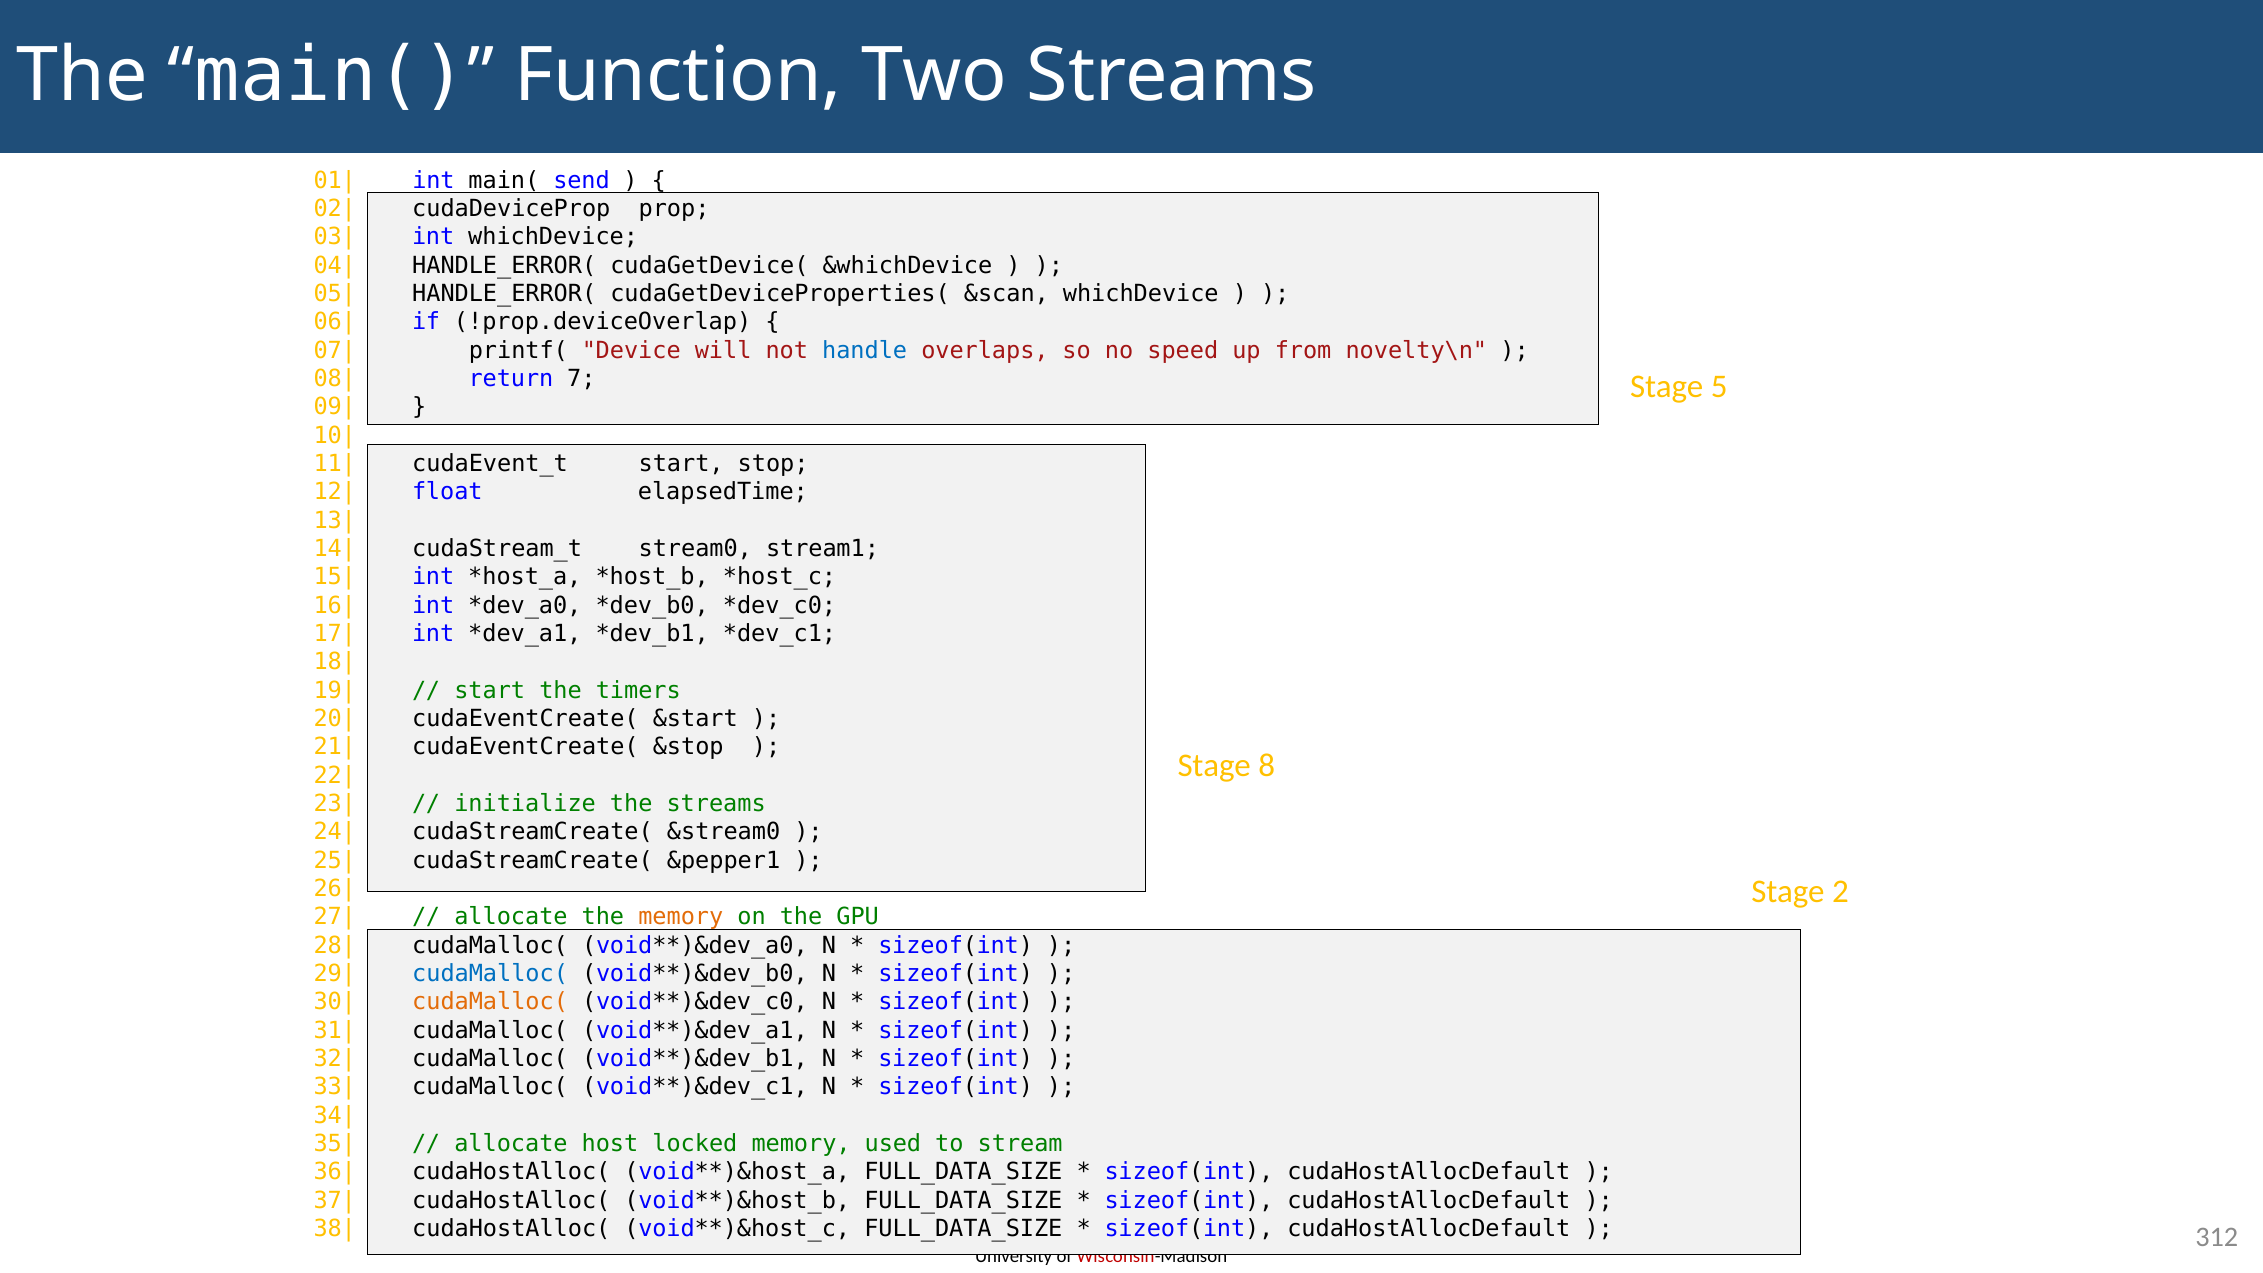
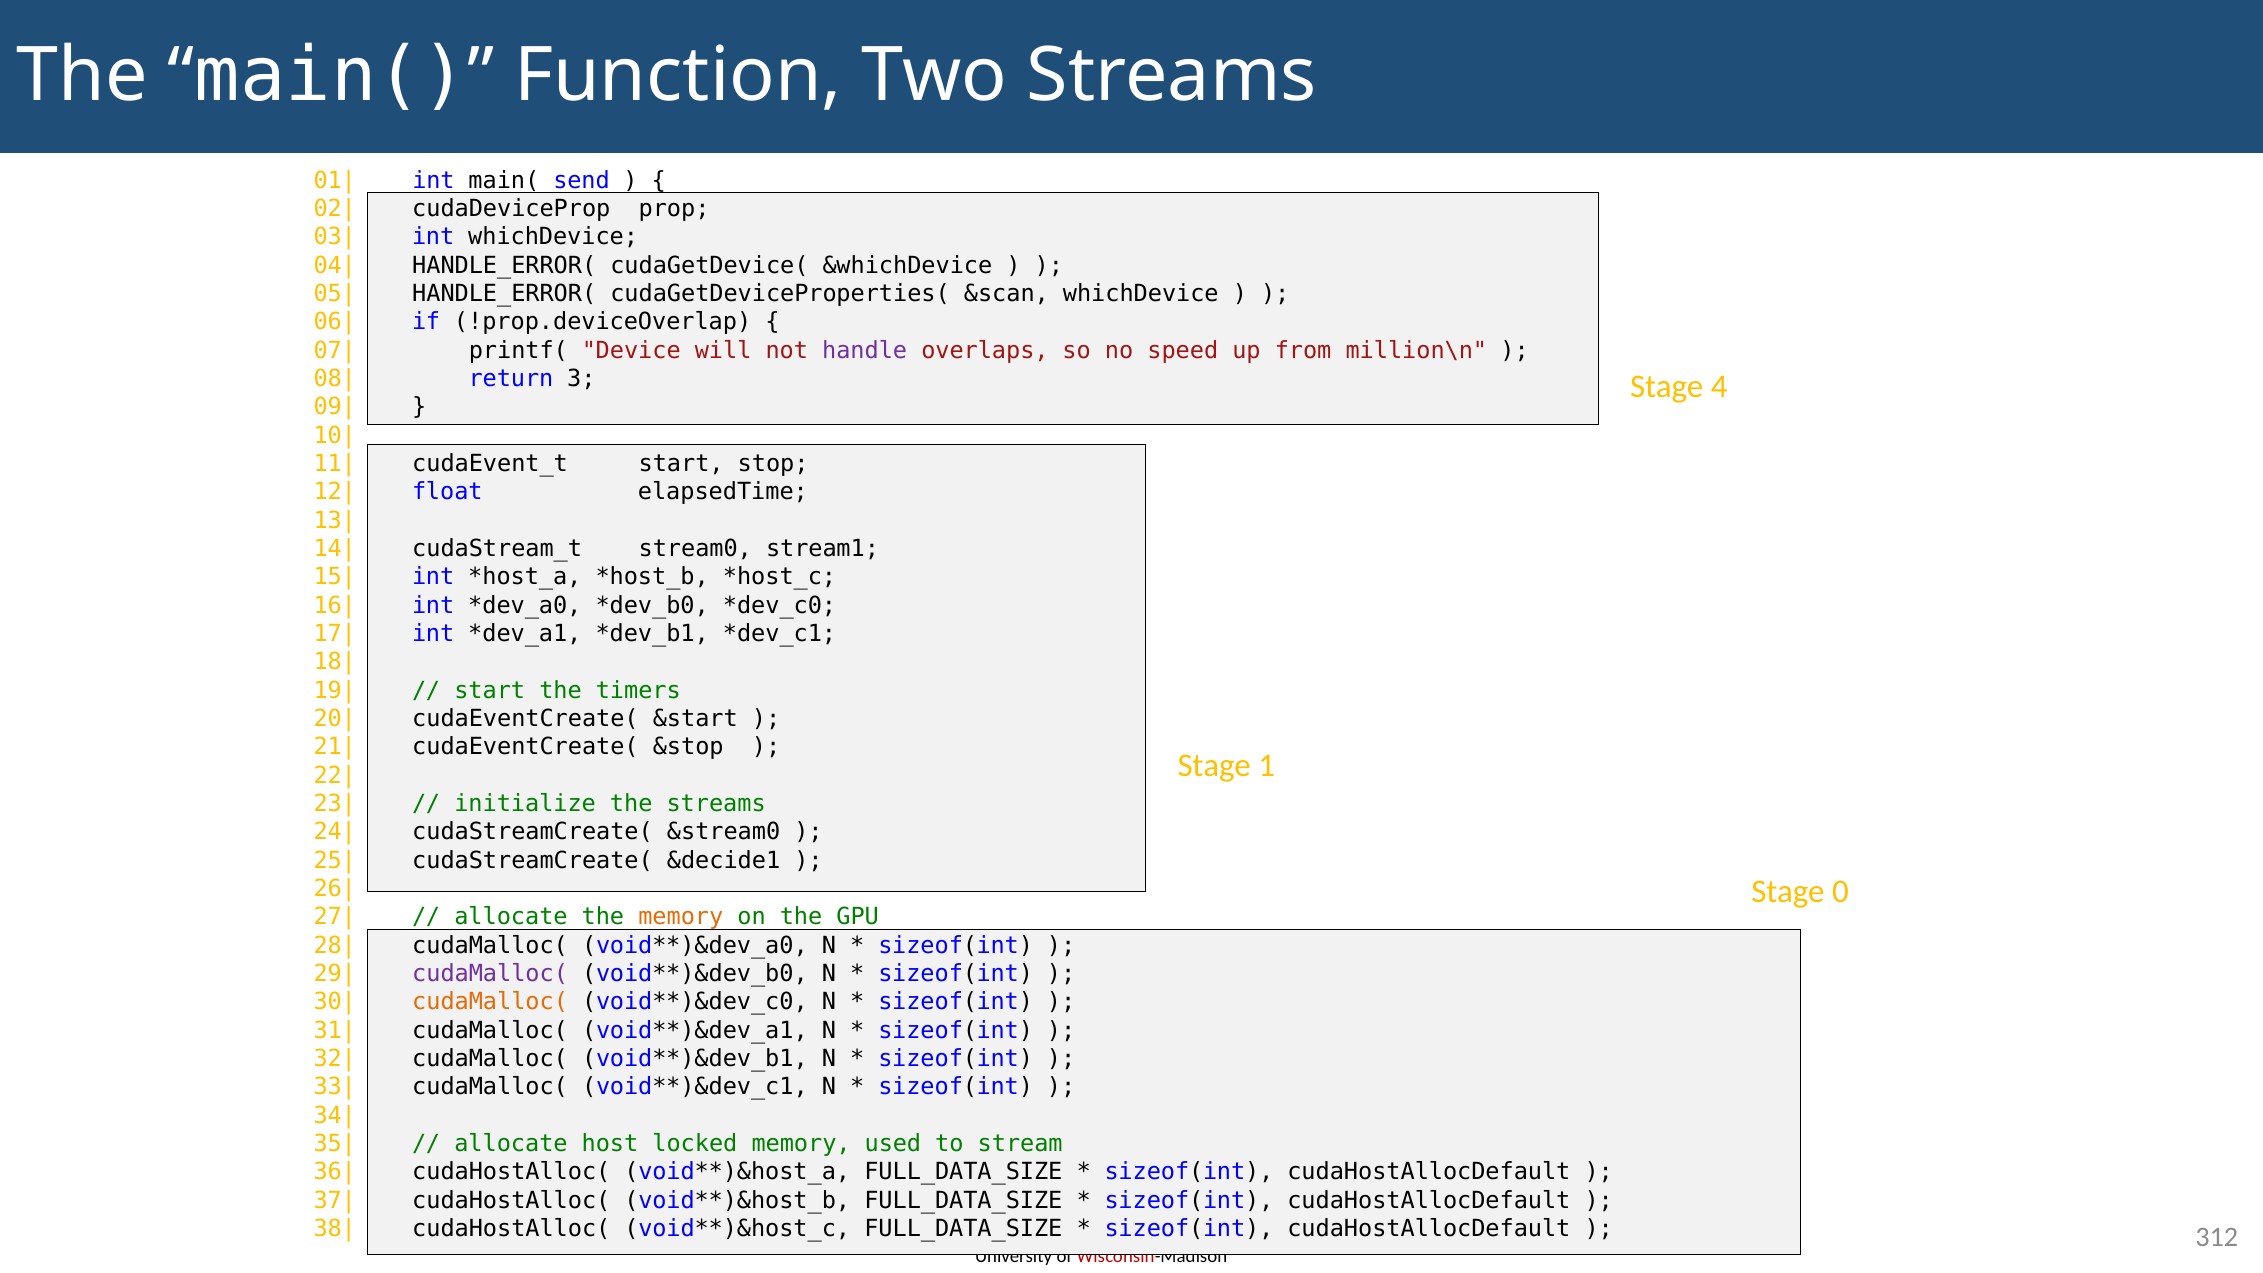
handle colour: blue -> purple
novelty\n: novelty\n -> million\n
7: 7 -> 3
5: 5 -> 4
8: 8 -> 1
&pepper1: &pepper1 -> &decide1
2: 2 -> 0
cudaMalloc( at (490, 974) colour: blue -> purple
